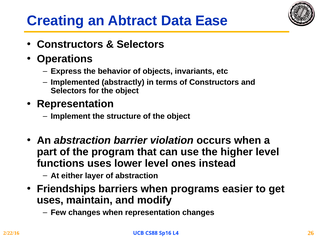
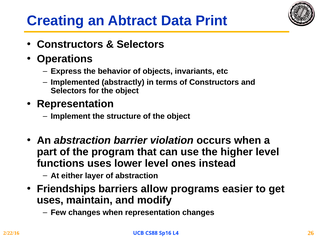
Ease: Ease -> Print
barriers when: when -> allow
